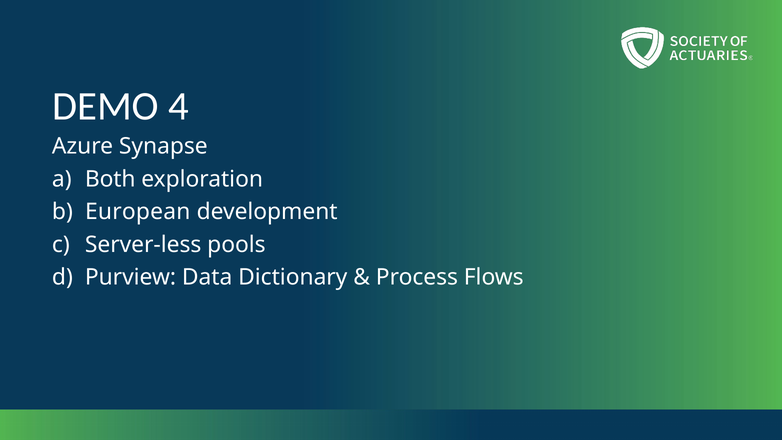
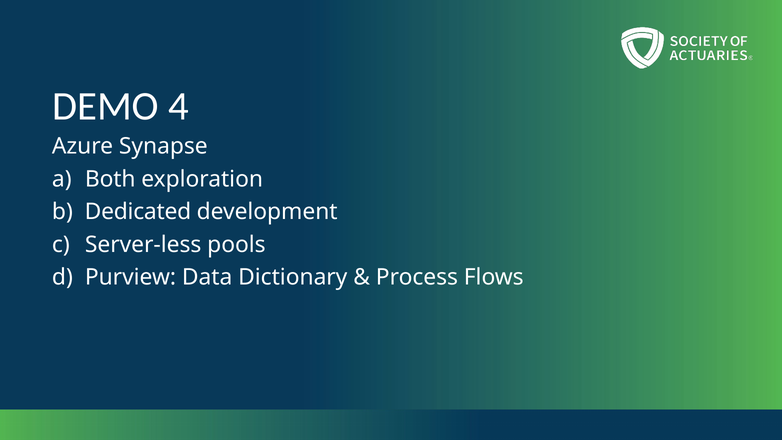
European: European -> Dedicated
